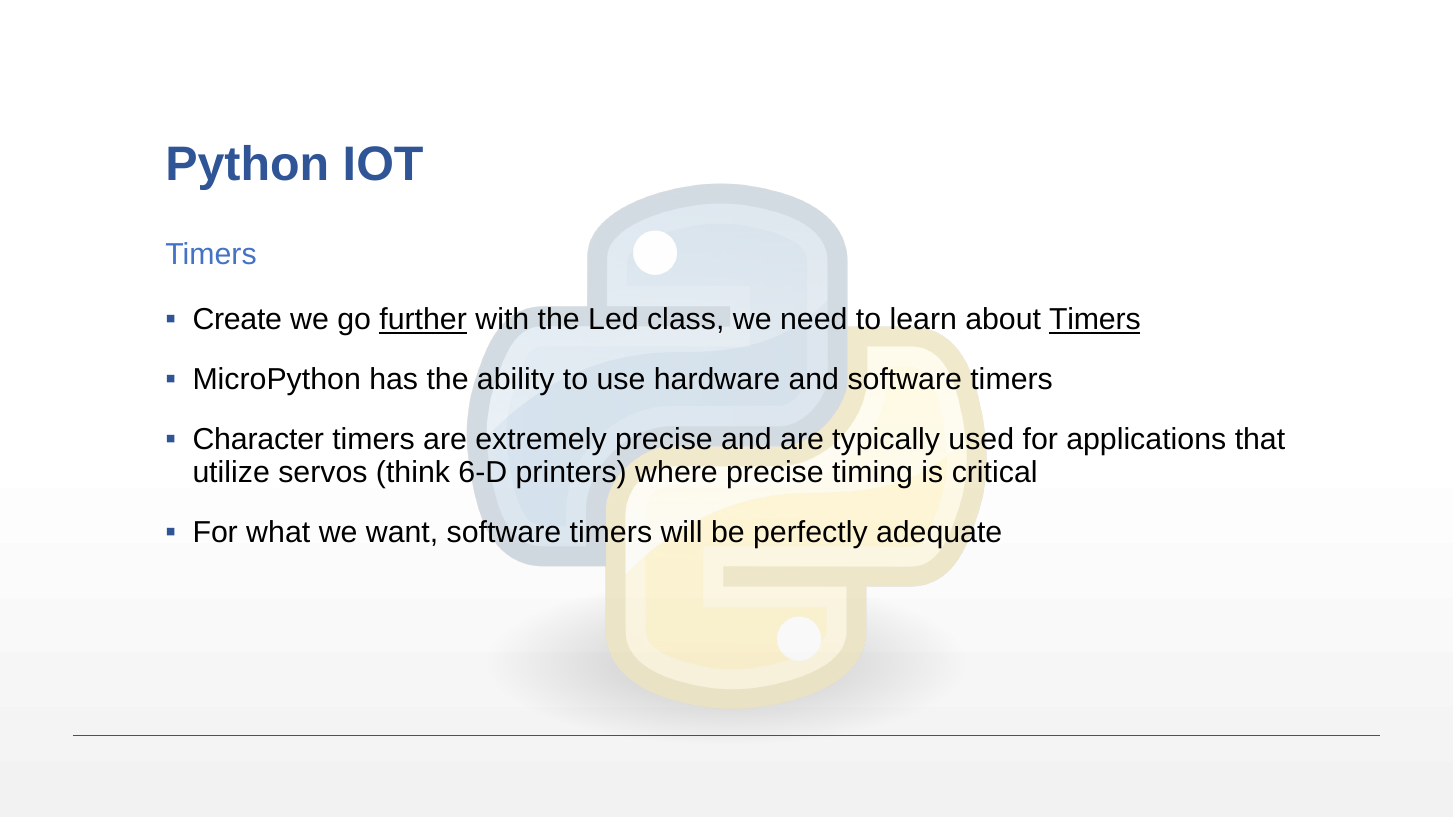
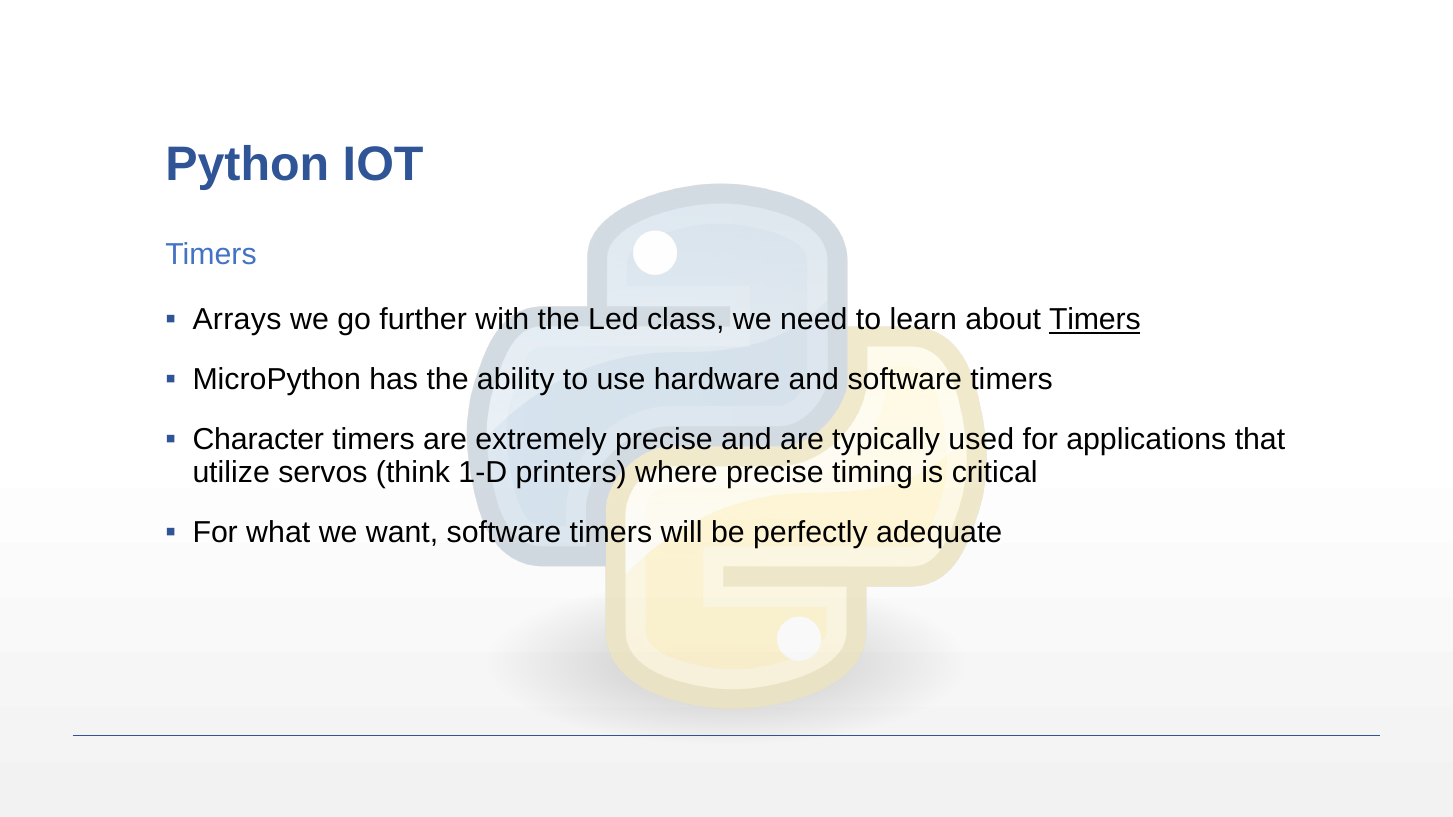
Create: Create -> Arrays
further underline: present -> none
6-D: 6-D -> 1-D
